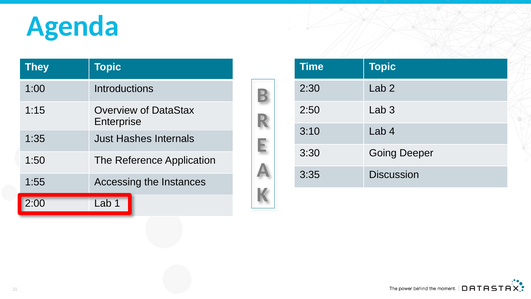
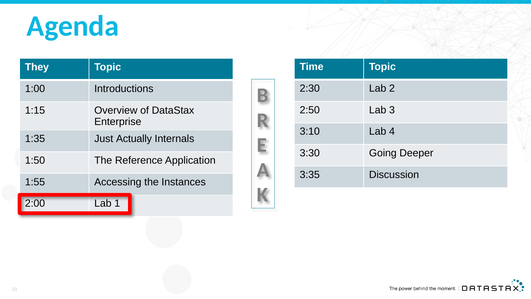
Hashes: Hashes -> Actually
